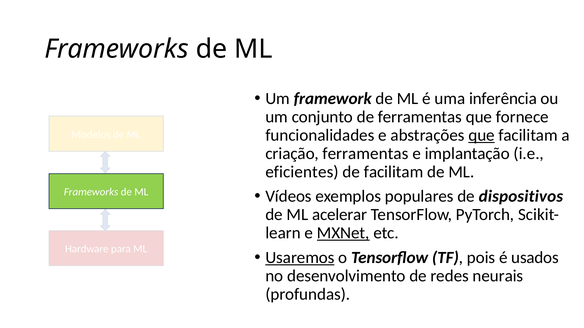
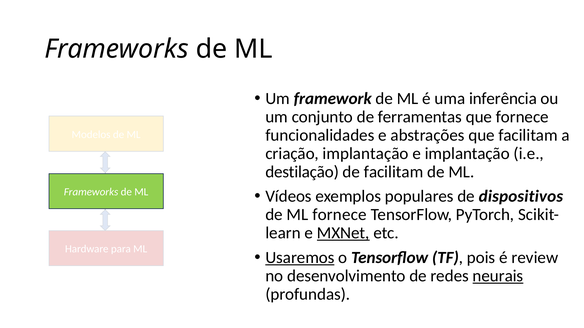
que at (482, 135) underline: present -> none
criação ferramentas: ferramentas -> implantação
eficientes: eficientes -> destilação
ML acelerar: acelerar -> fornece
usados: usados -> review
neurais underline: none -> present
